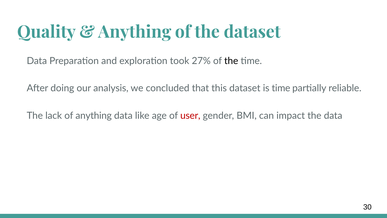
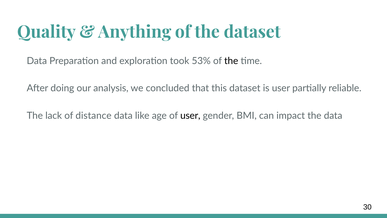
27%: 27% -> 53%
is time: time -> user
of anything: anything -> distance
user at (190, 115) colour: red -> black
